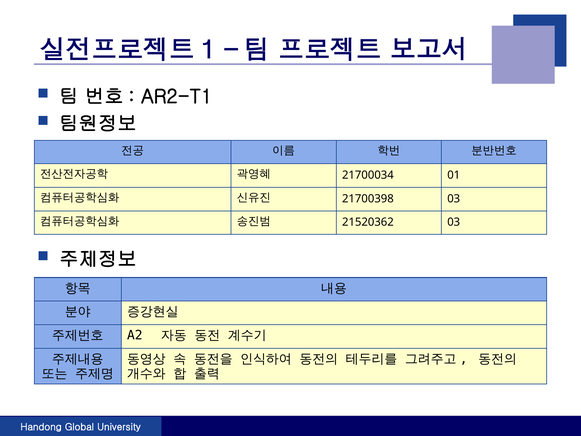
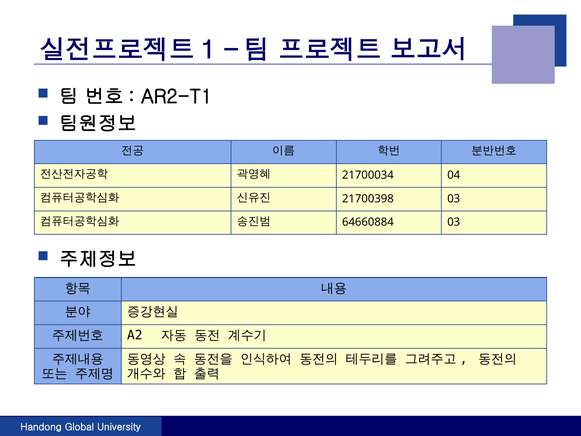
01: 01 -> 04
21520362: 21520362 -> 64660884
